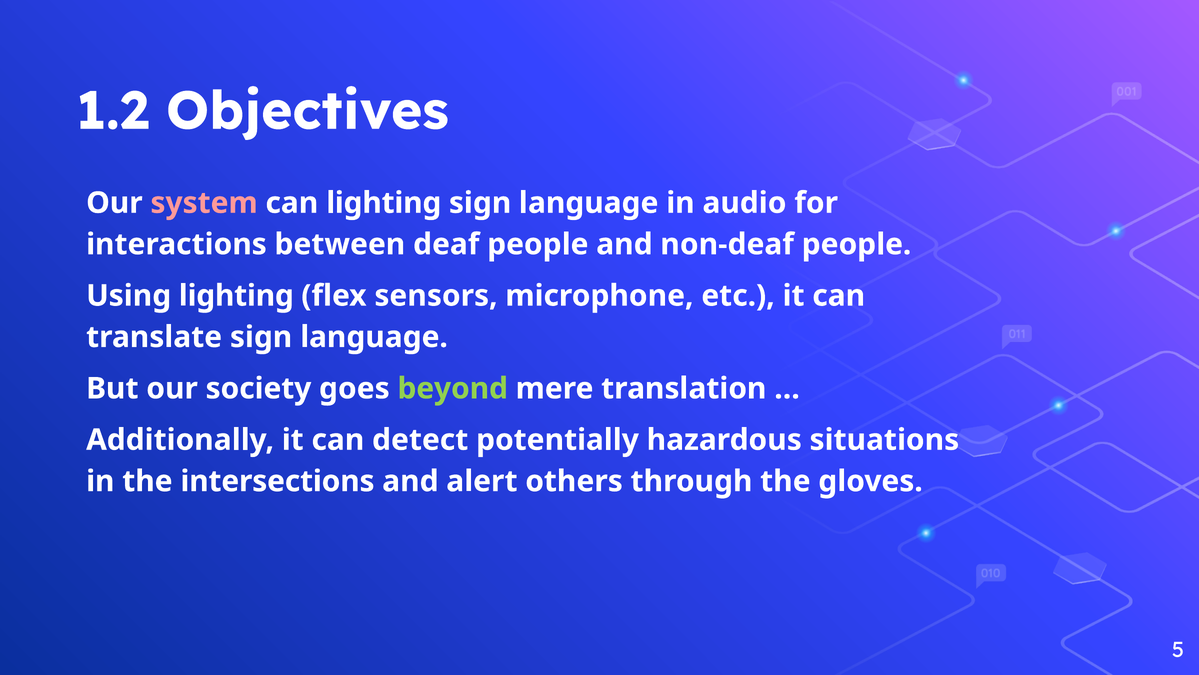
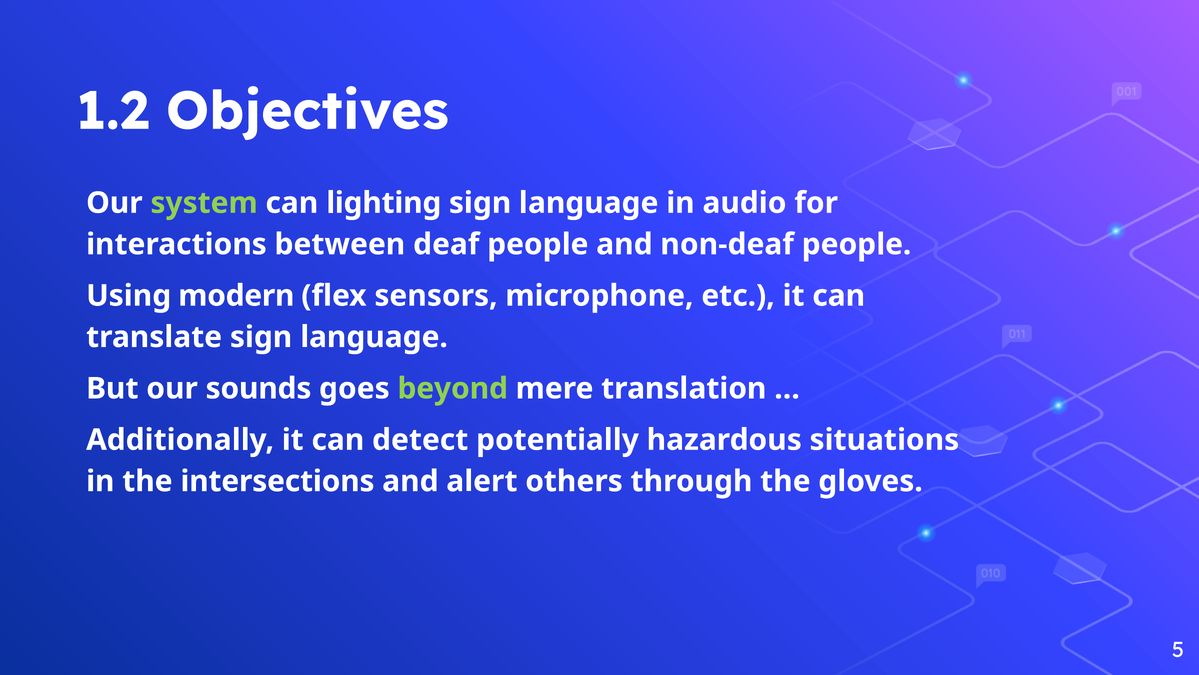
system colour: pink -> light green
Using lighting: lighting -> modern
society: society -> sounds
